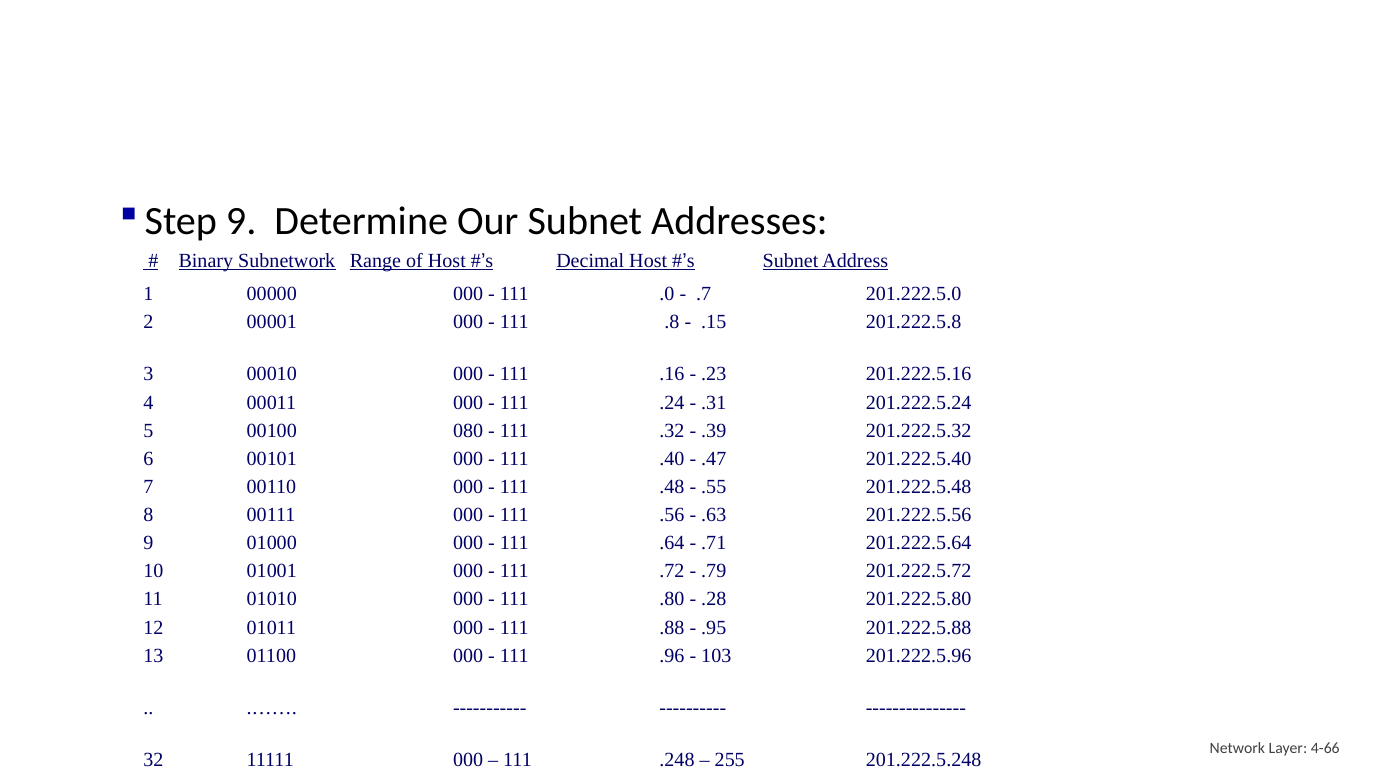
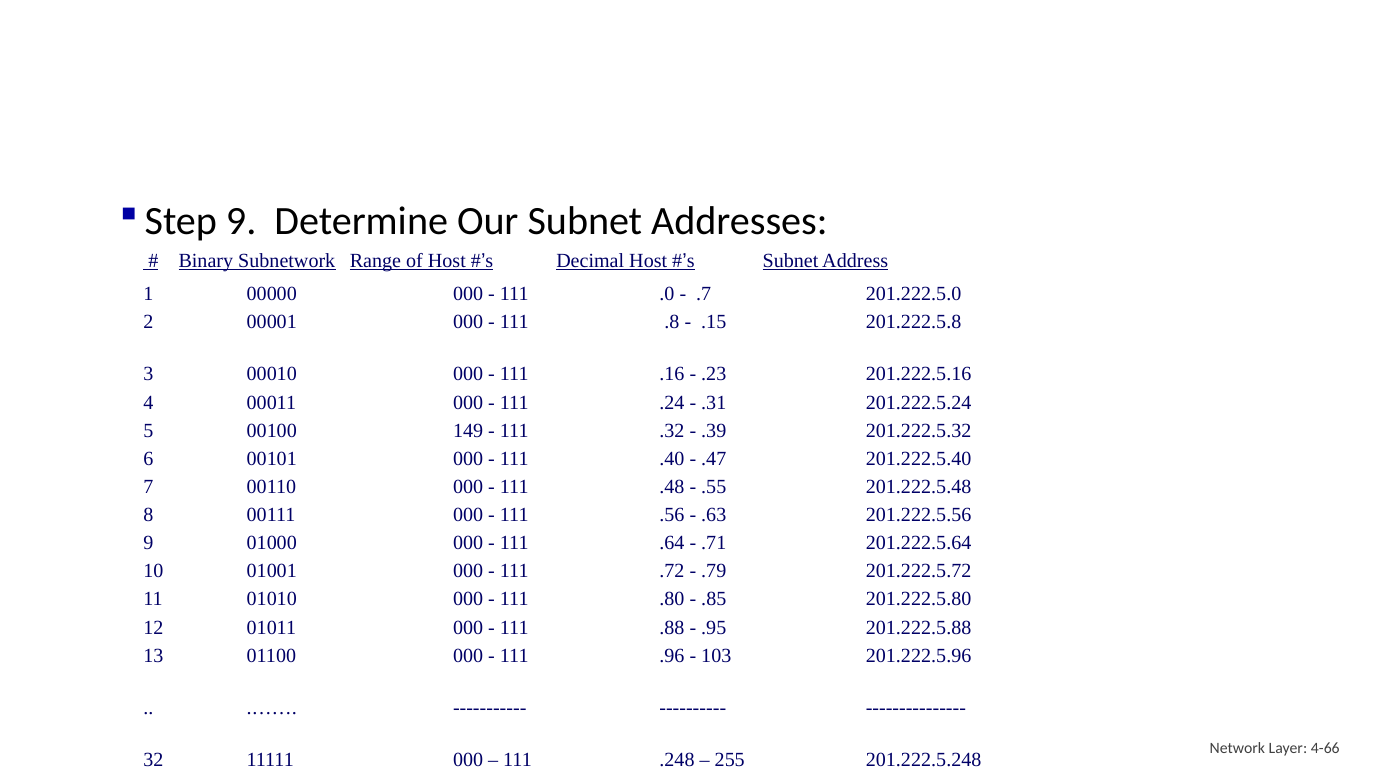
080: 080 -> 149
.28: .28 -> .85
